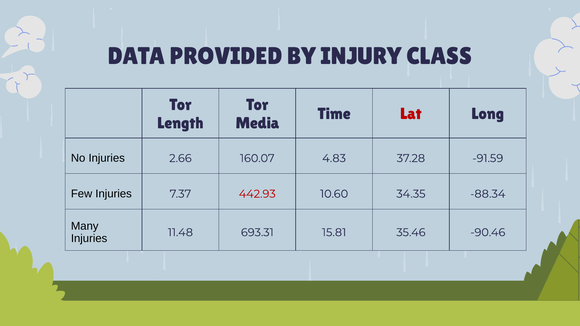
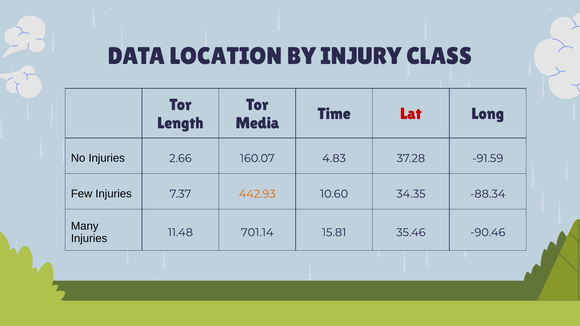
PROVIDED: PROVIDED -> LOCATION
442.93 colour: red -> orange
693.31: 693.31 -> 701.14
